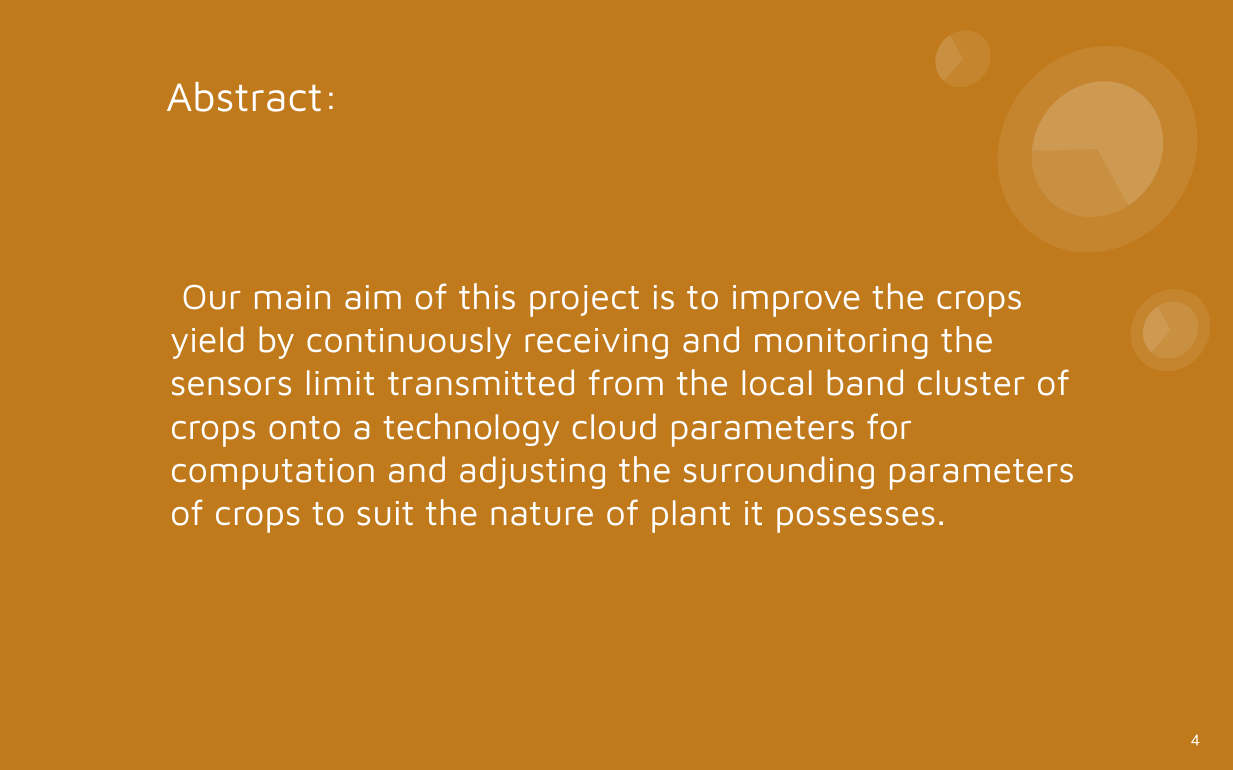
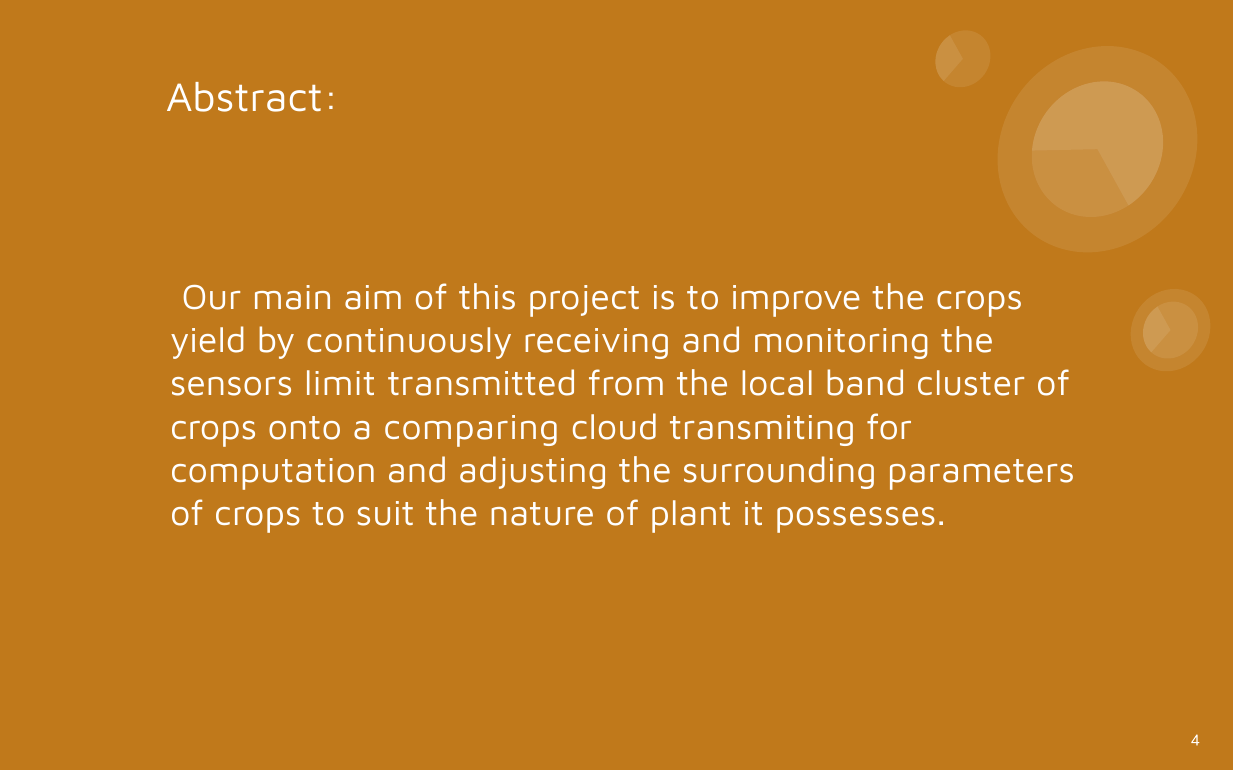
technology: technology -> comparing
cloud parameters: parameters -> transmiting
